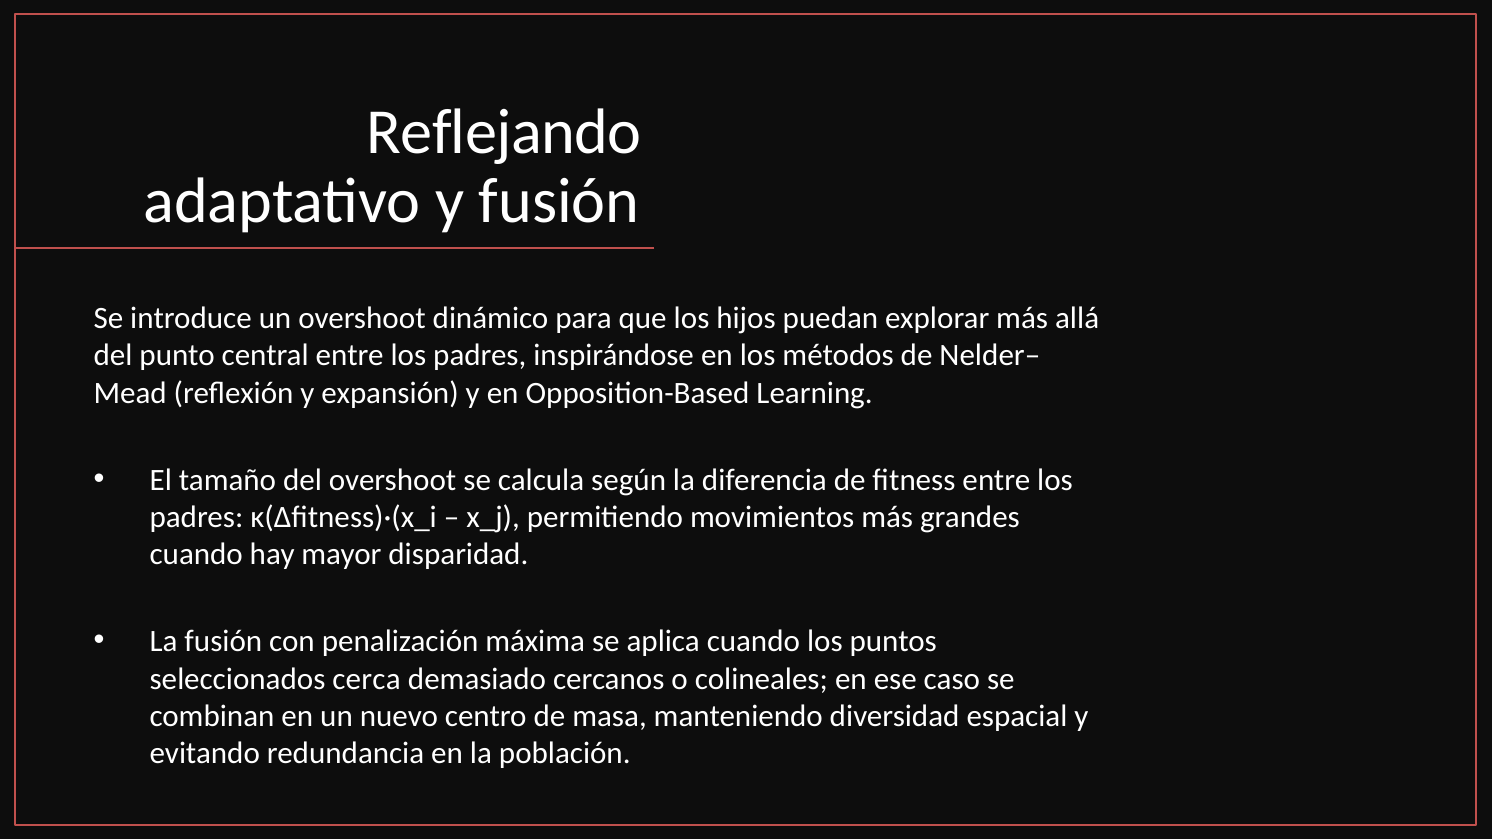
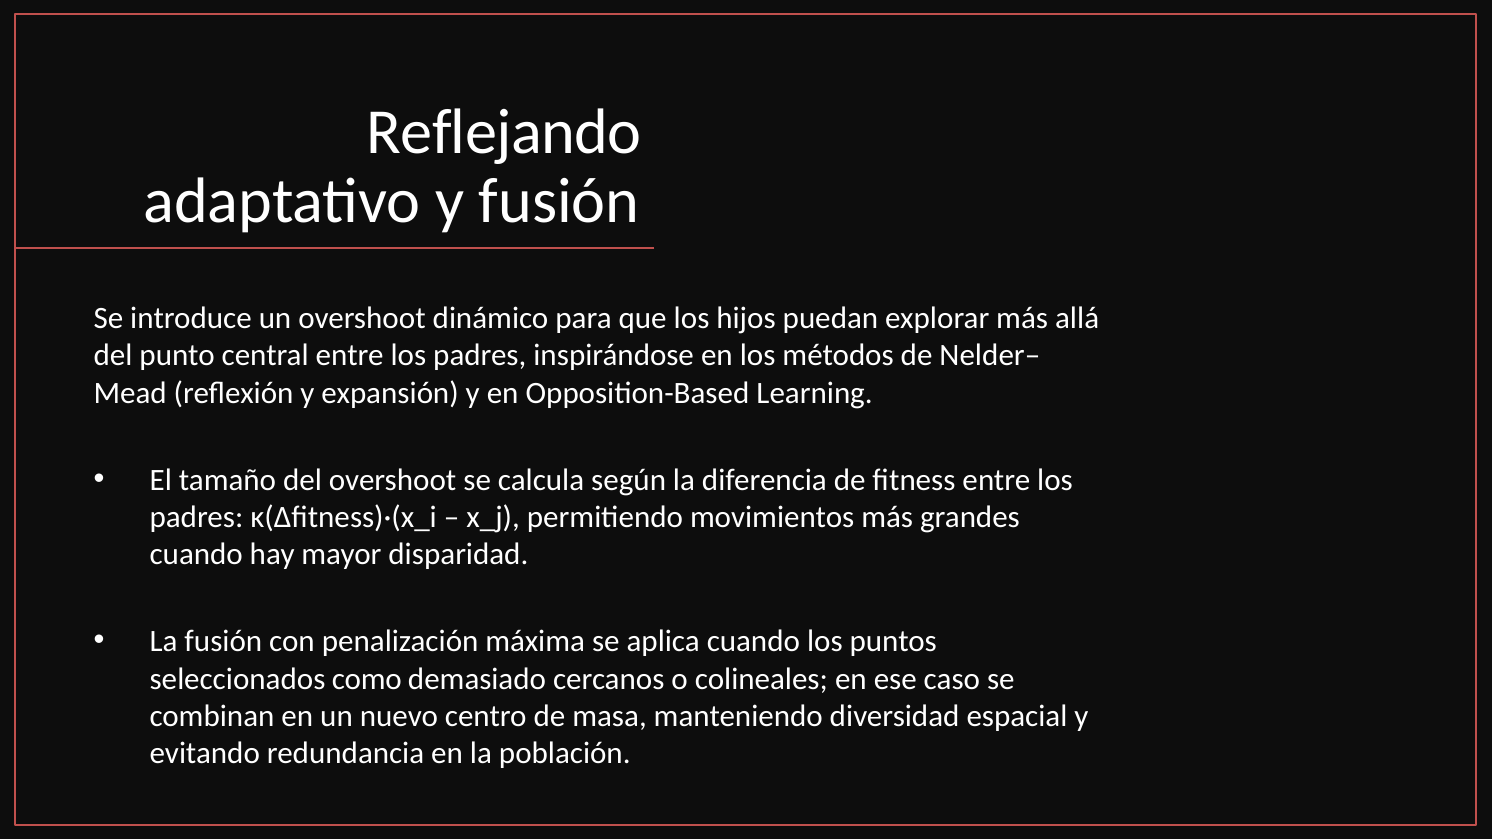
cerca: cerca -> como
